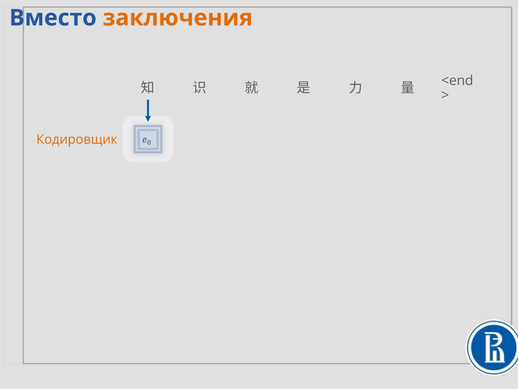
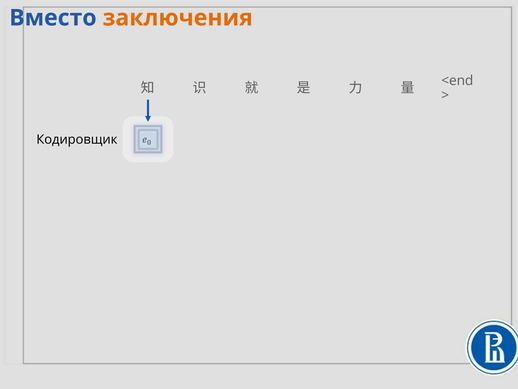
Кодировщик colour: orange -> black
